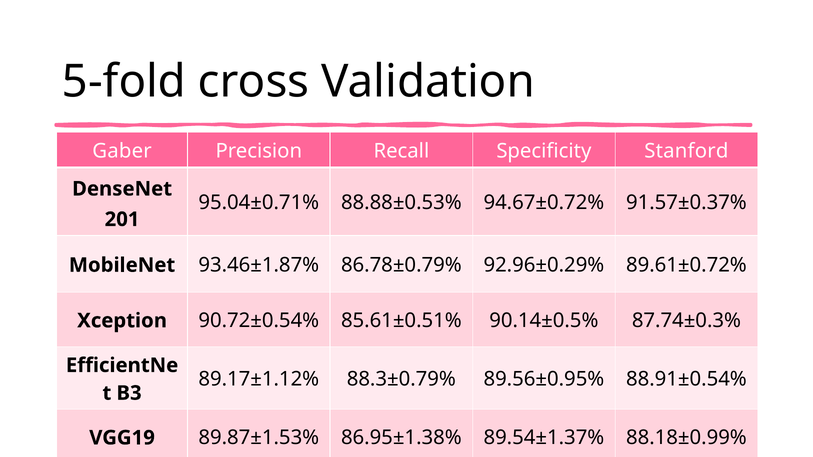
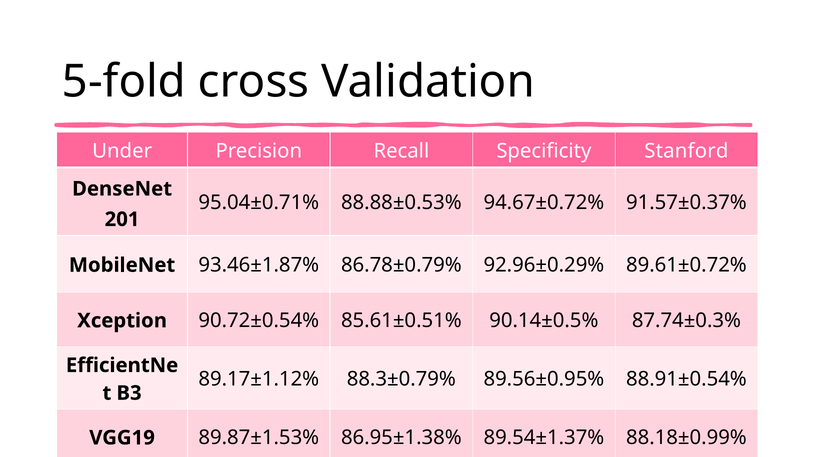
Gaber: Gaber -> Under
